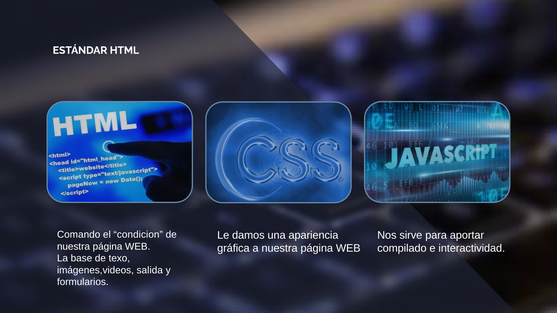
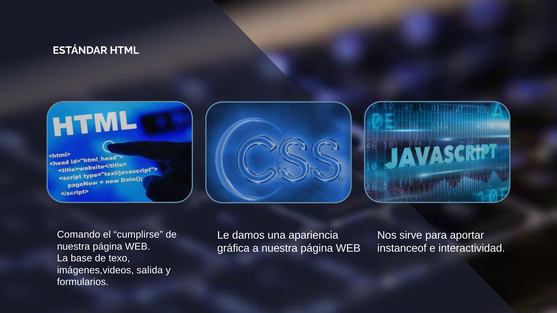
condicion: condicion -> cumplirse
compilado: compilado -> instanceof
